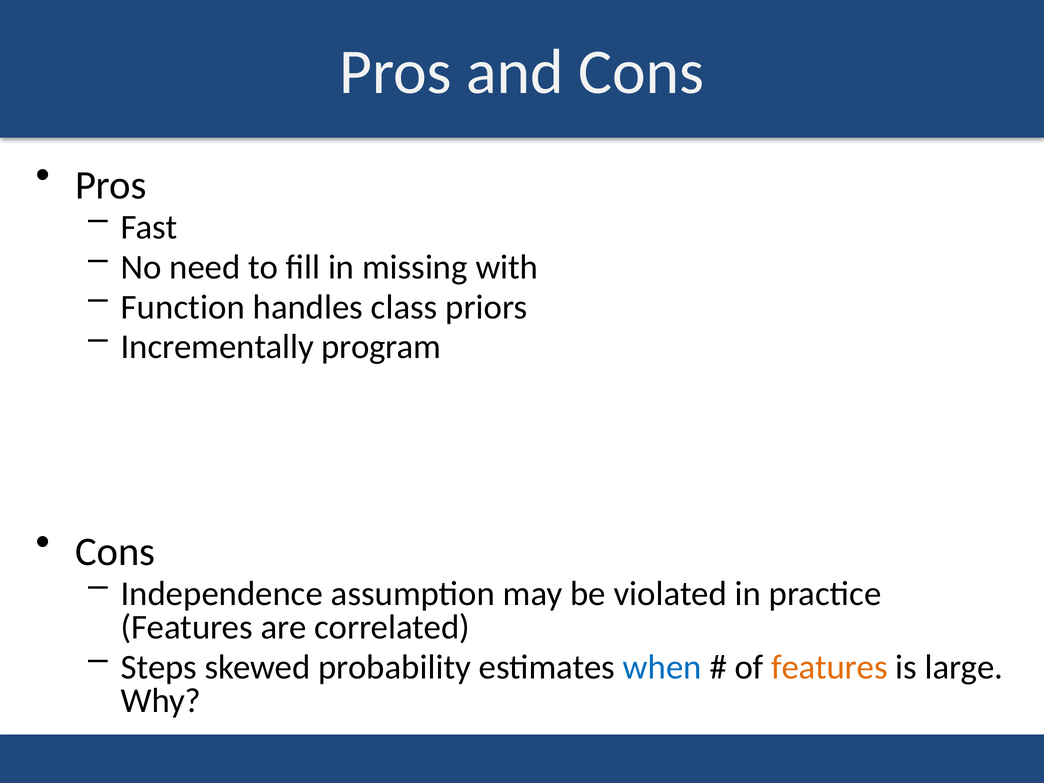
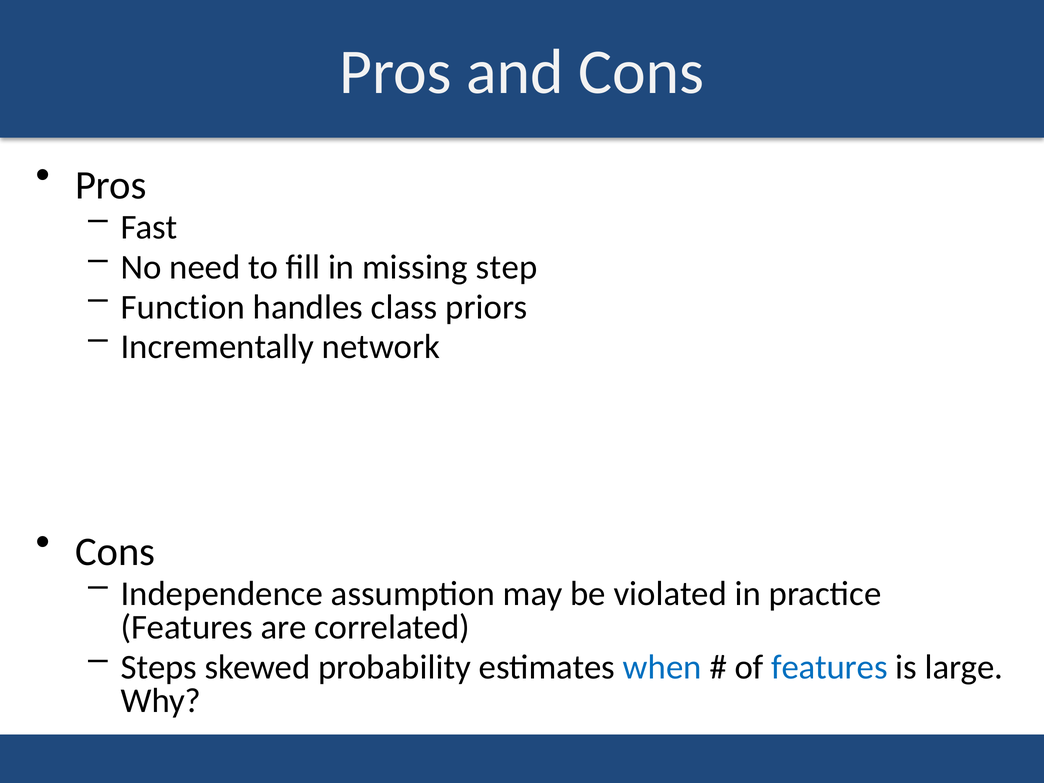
with: with -> step
program: program -> network
features at (830, 667) colour: orange -> blue
